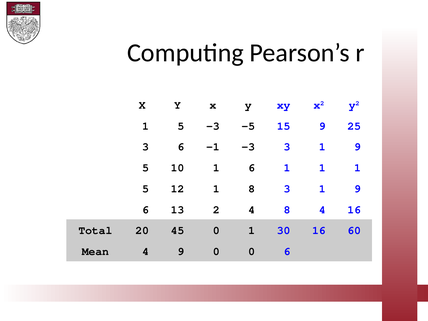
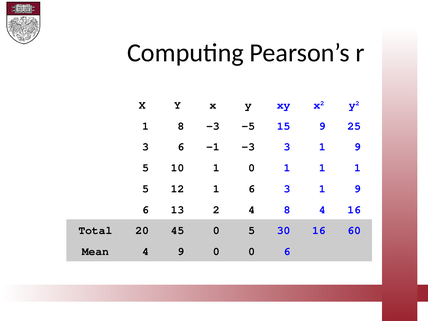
5 at (181, 126): 5 -> 8
1 6: 6 -> 0
1 8: 8 -> 6
0 1: 1 -> 5
